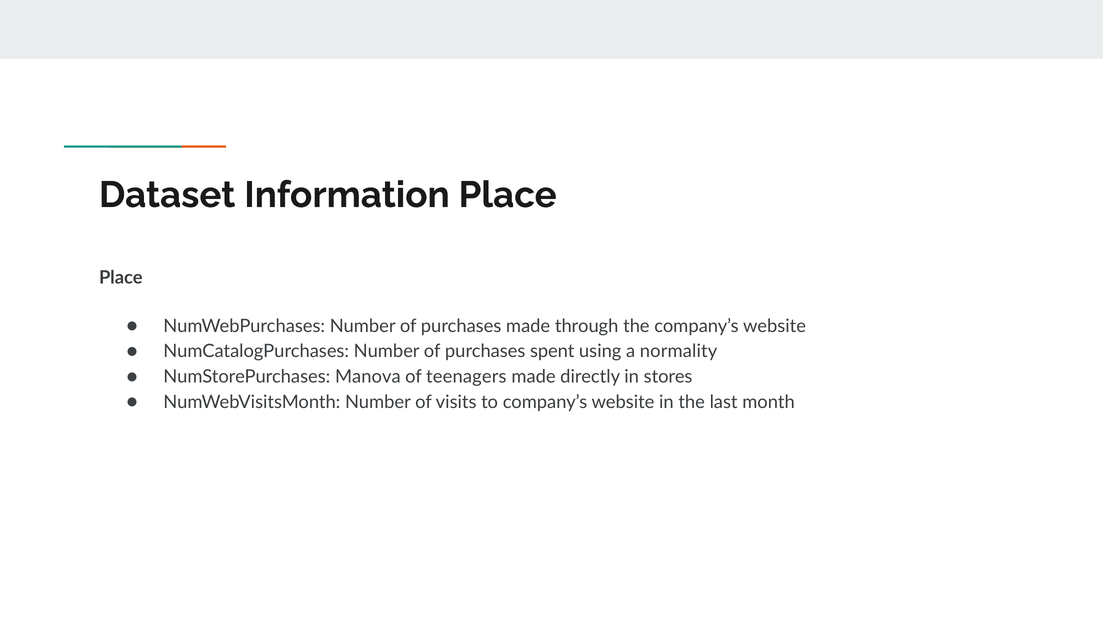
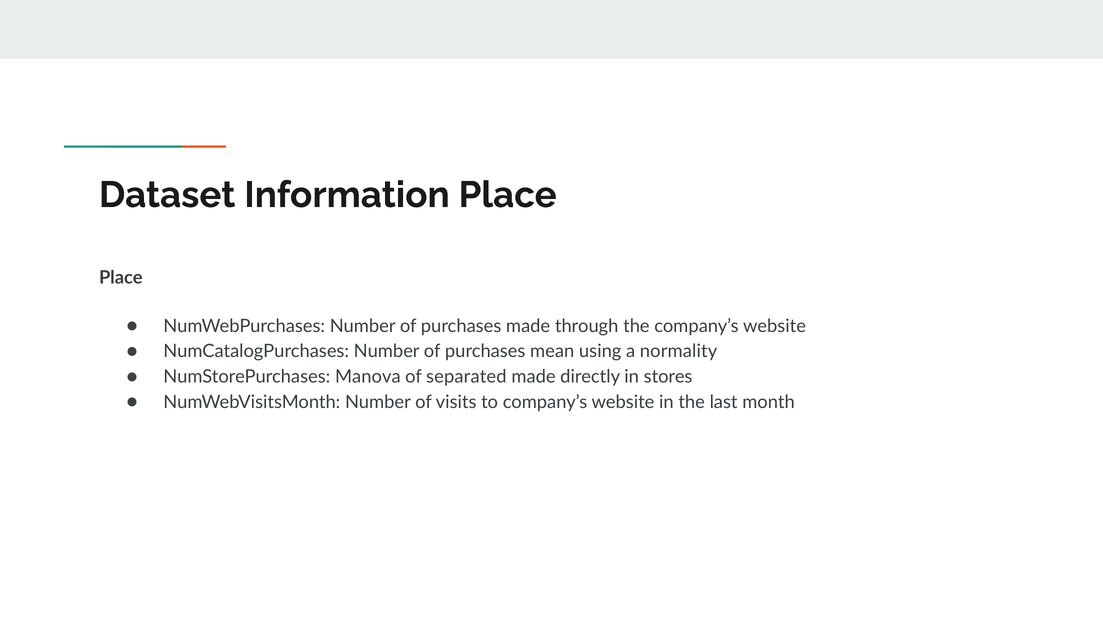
spent: spent -> mean
teenagers: teenagers -> separated
